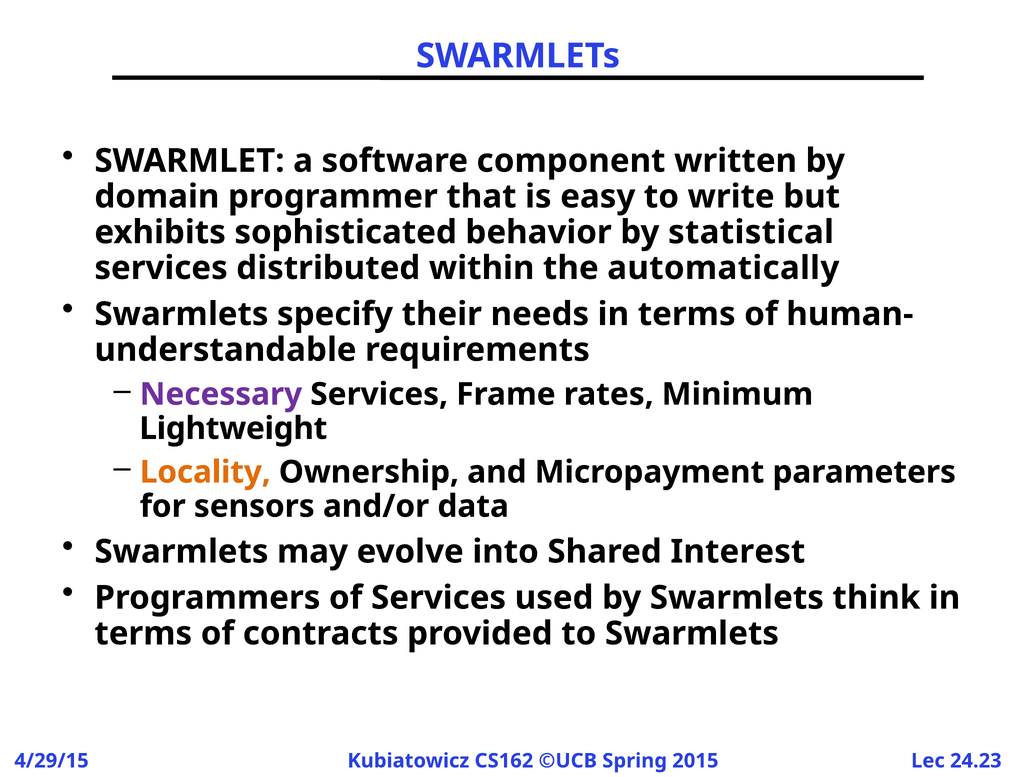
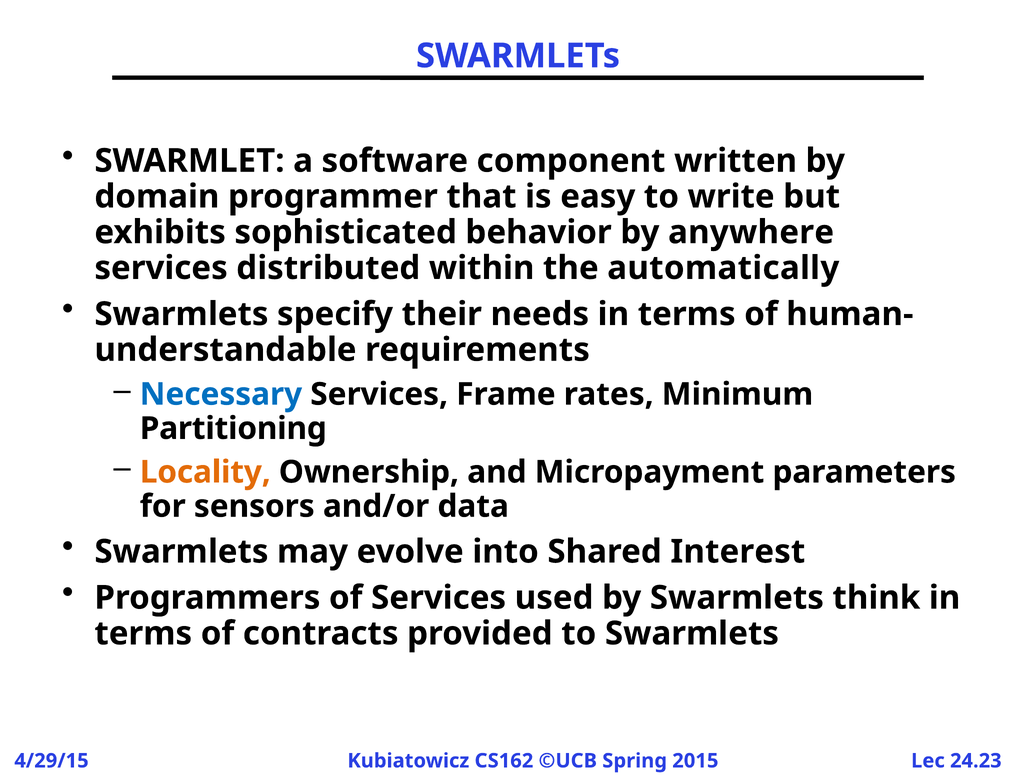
statistical: statistical -> anywhere
Necessary colour: purple -> blue
Lightweight: Lightweight -> Partitioning
